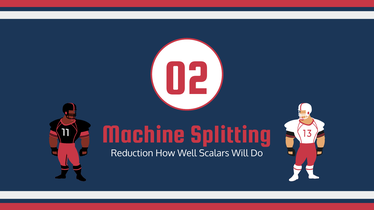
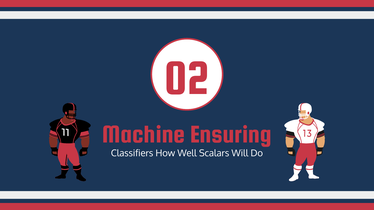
Splitting: Splitting -> Ensuring
Reduction: Reduction -> Classifiers
